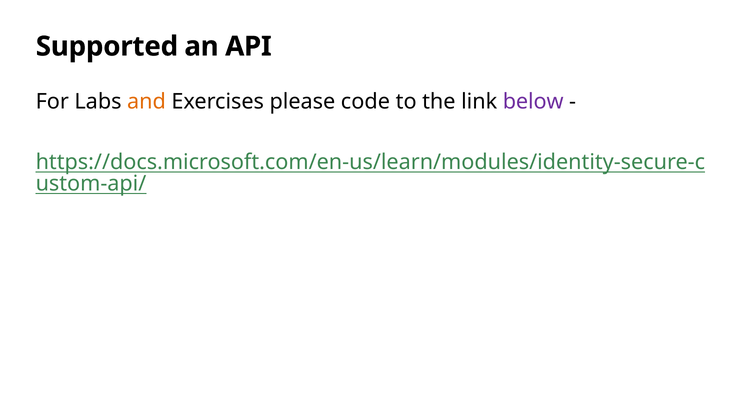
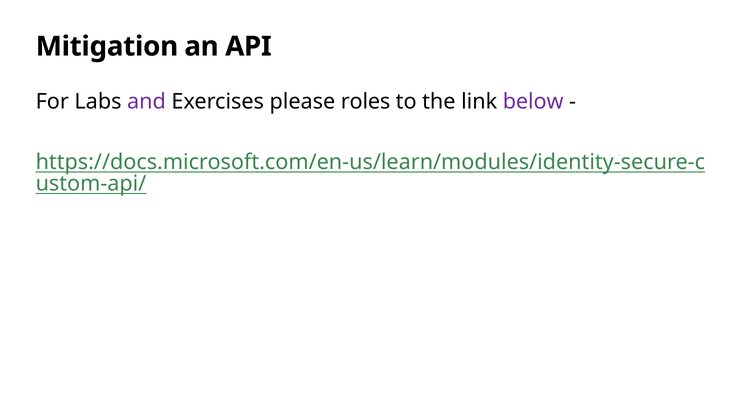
Supported: Supported -> Mitigation
and colour: orange -> purple
code: code -> roles
